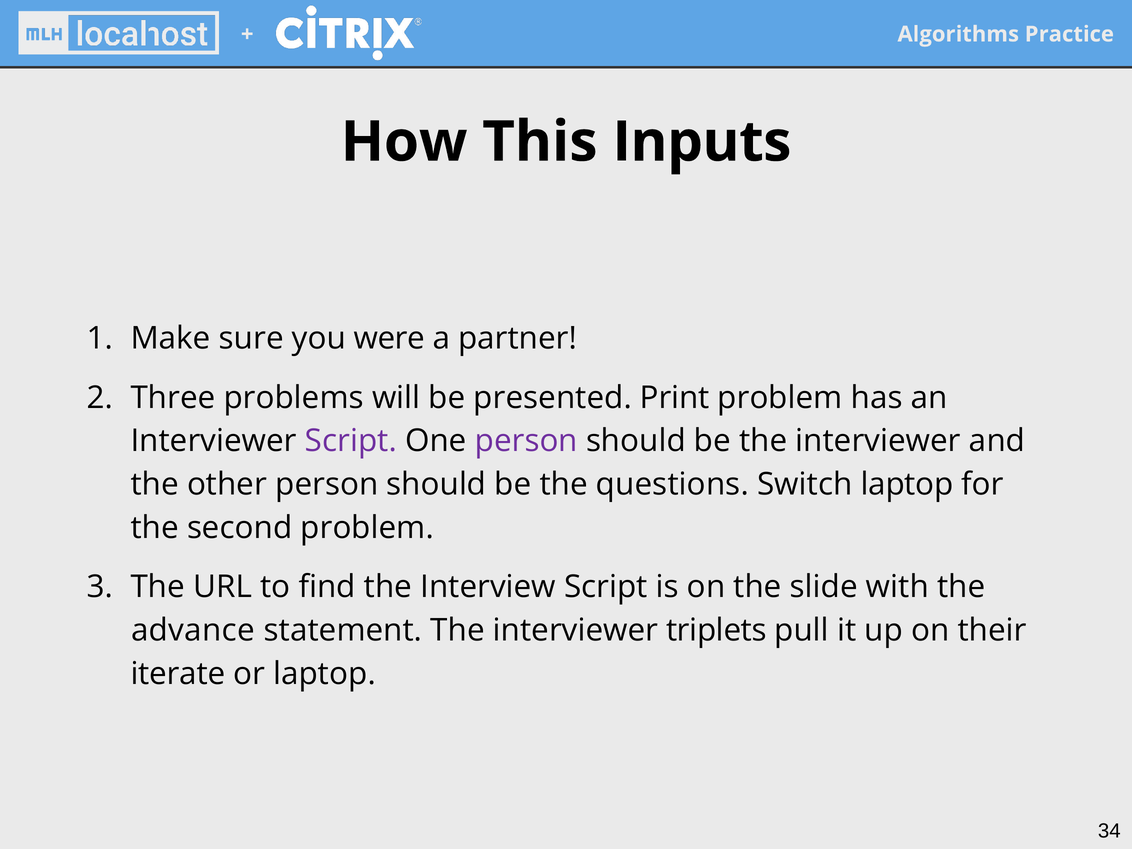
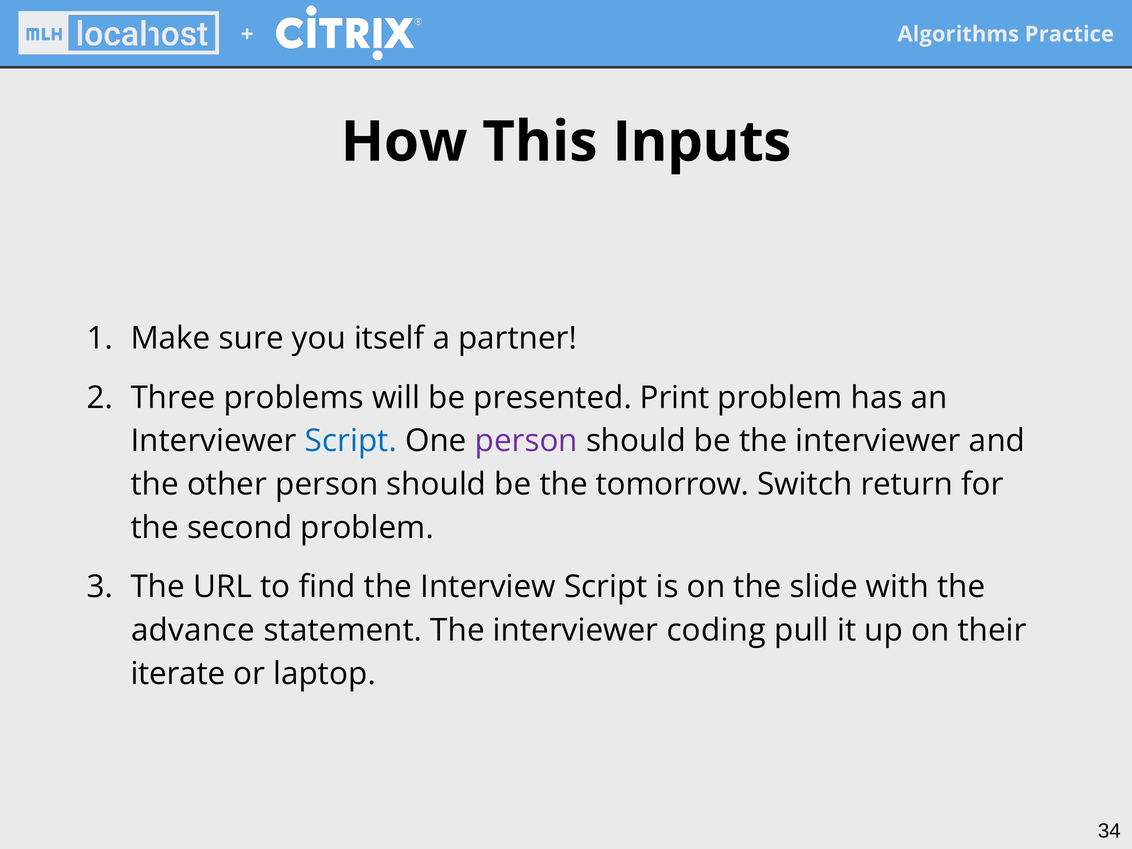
were: were -> itself
Script at (351, 441) colour: purple -> blue
questions: questions -> tomorrow
Switch laptop: laptop -> return
triplets: triplets -> coding
